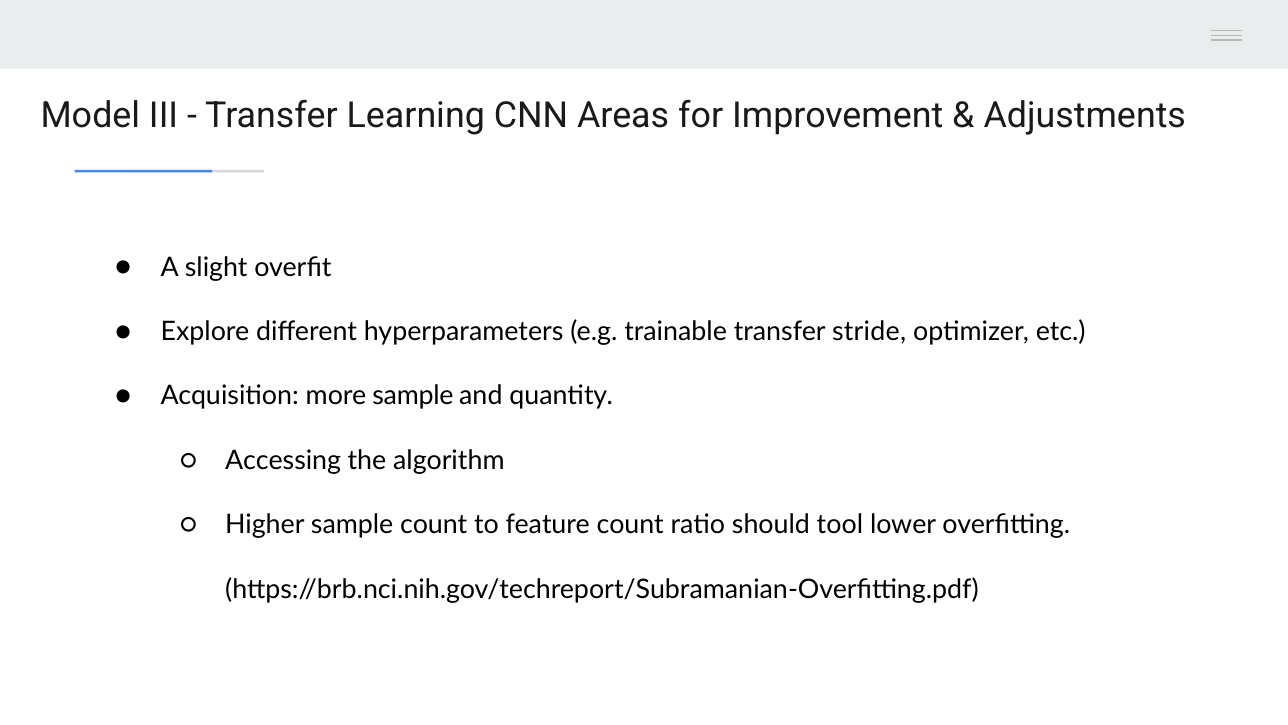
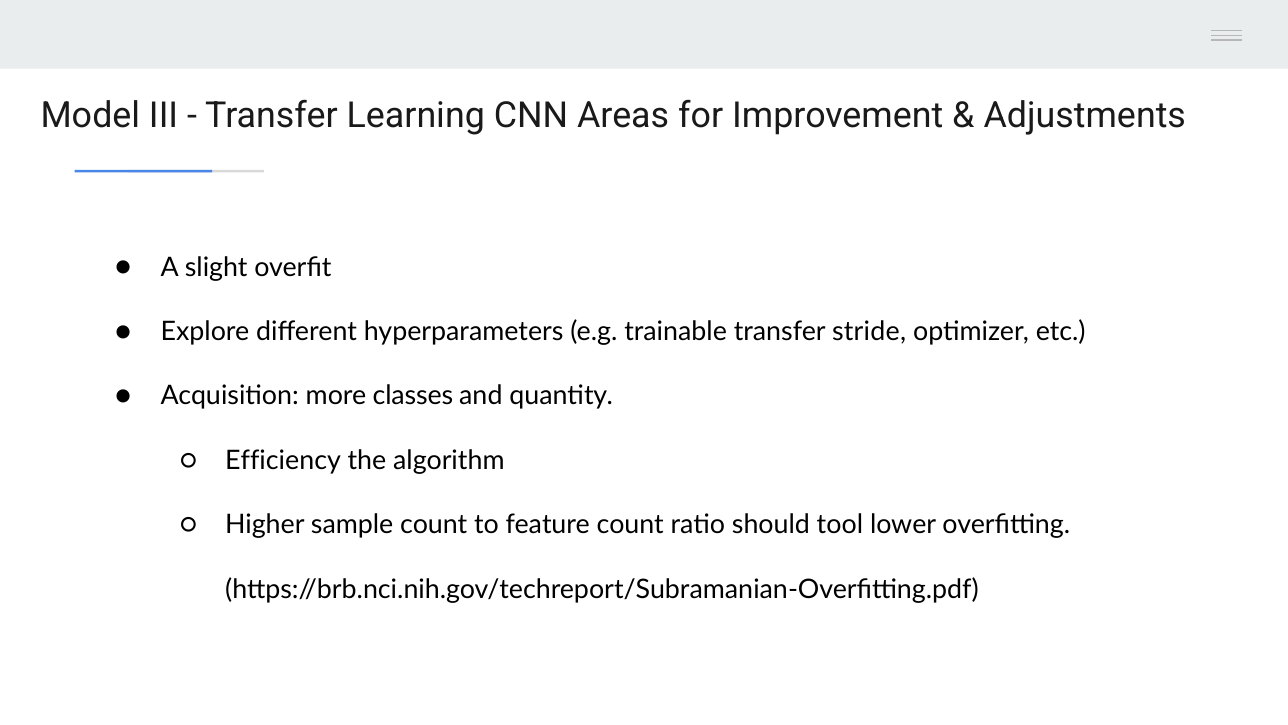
more sample: sample -> classes
Accessing: Accessing -> Efficiency
